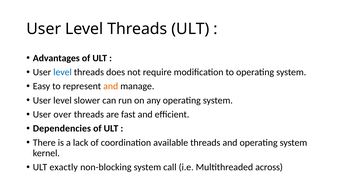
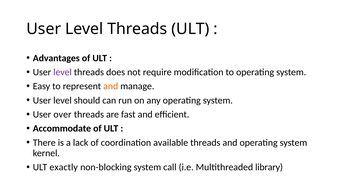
level at (63, 72) colour: blue -> purple
slower: slower -> should
Dependencies: Dependencies -> Accommodate
across: across -> library
